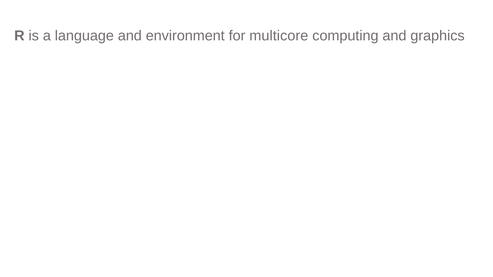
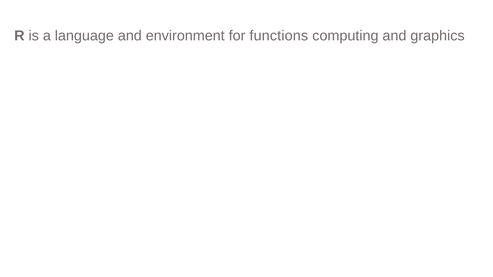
multicore: multicore -> functions
